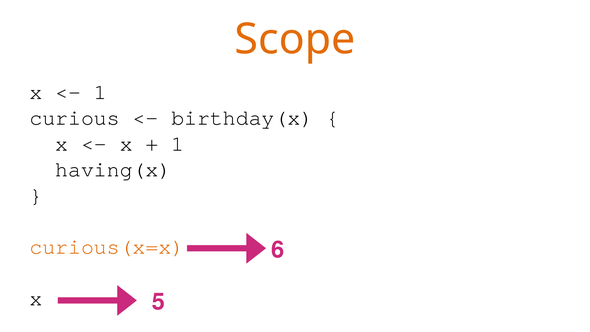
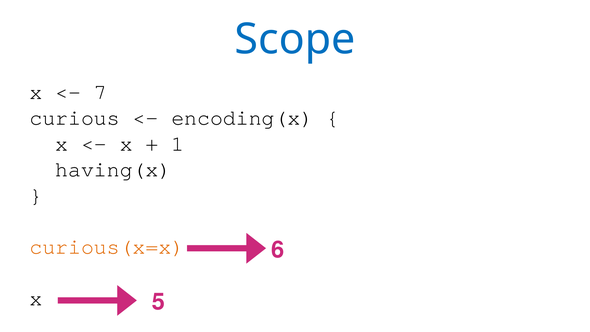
Scope colour: orange -> blue
1 at (100, 92): 1 -> 7
birthday(x: birthday(x -> encoding(x
